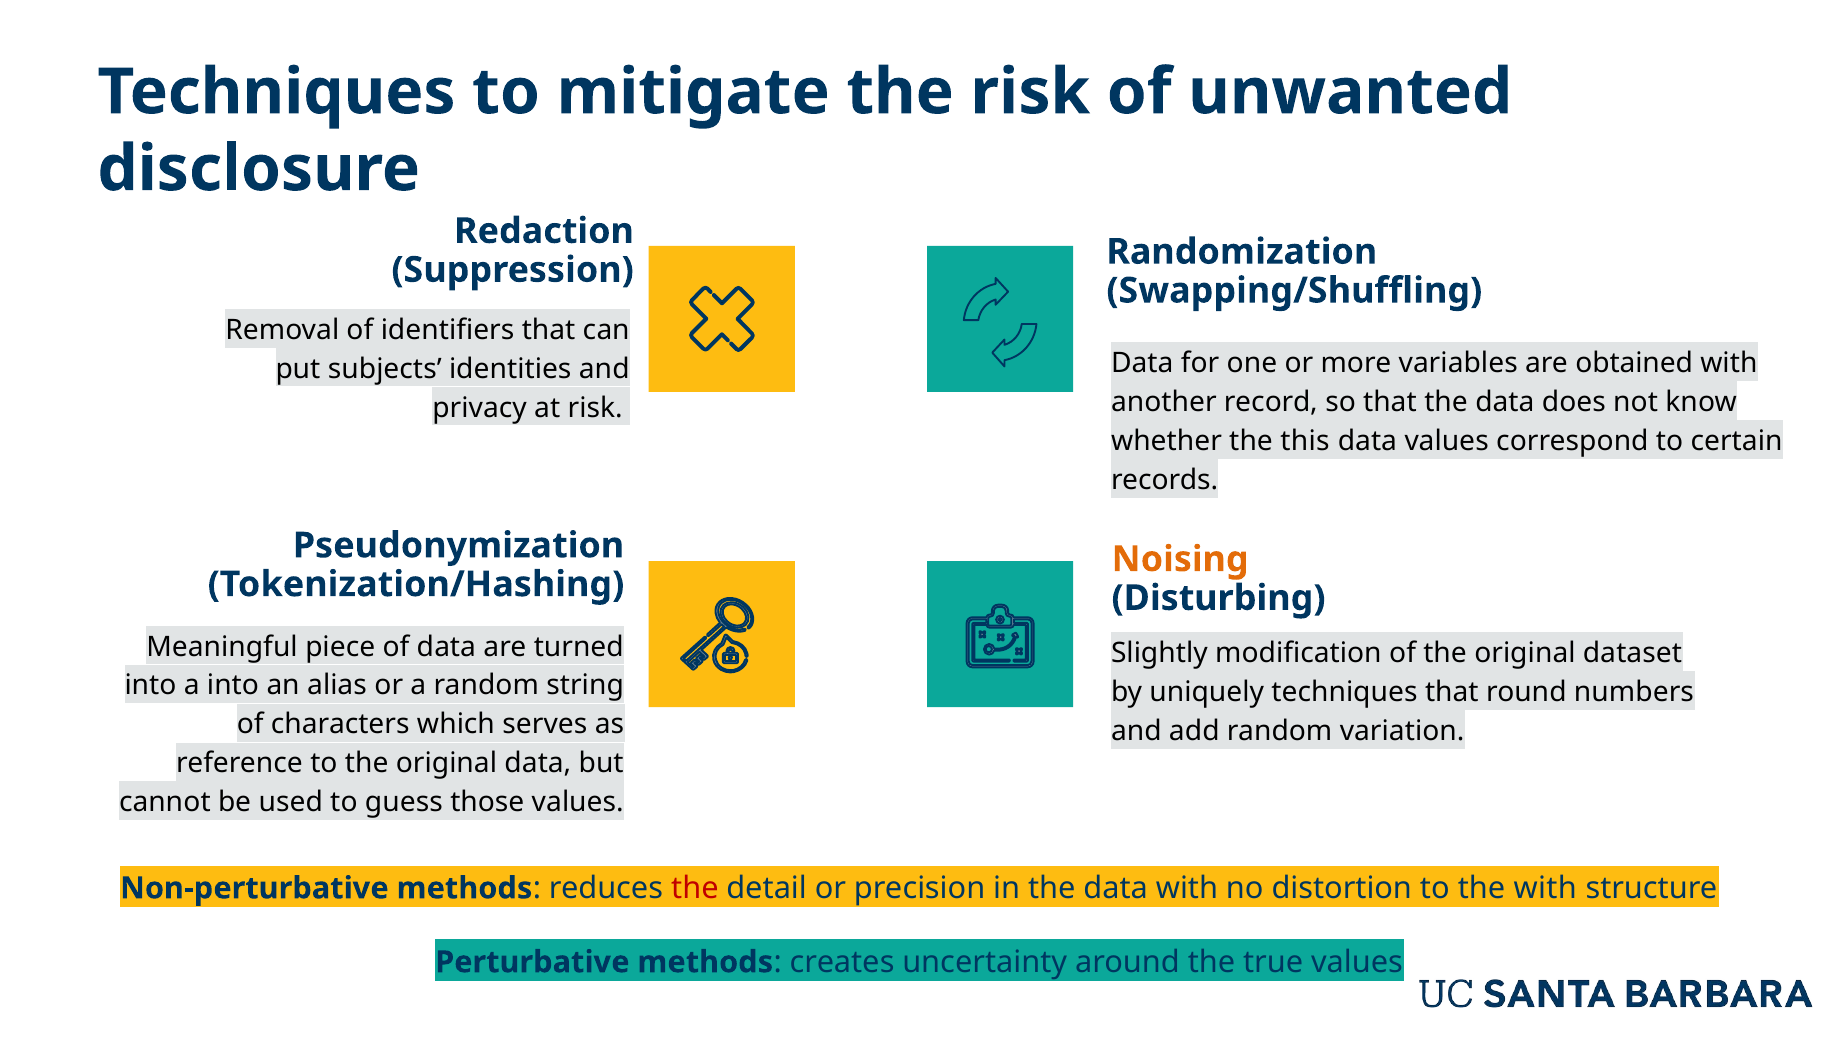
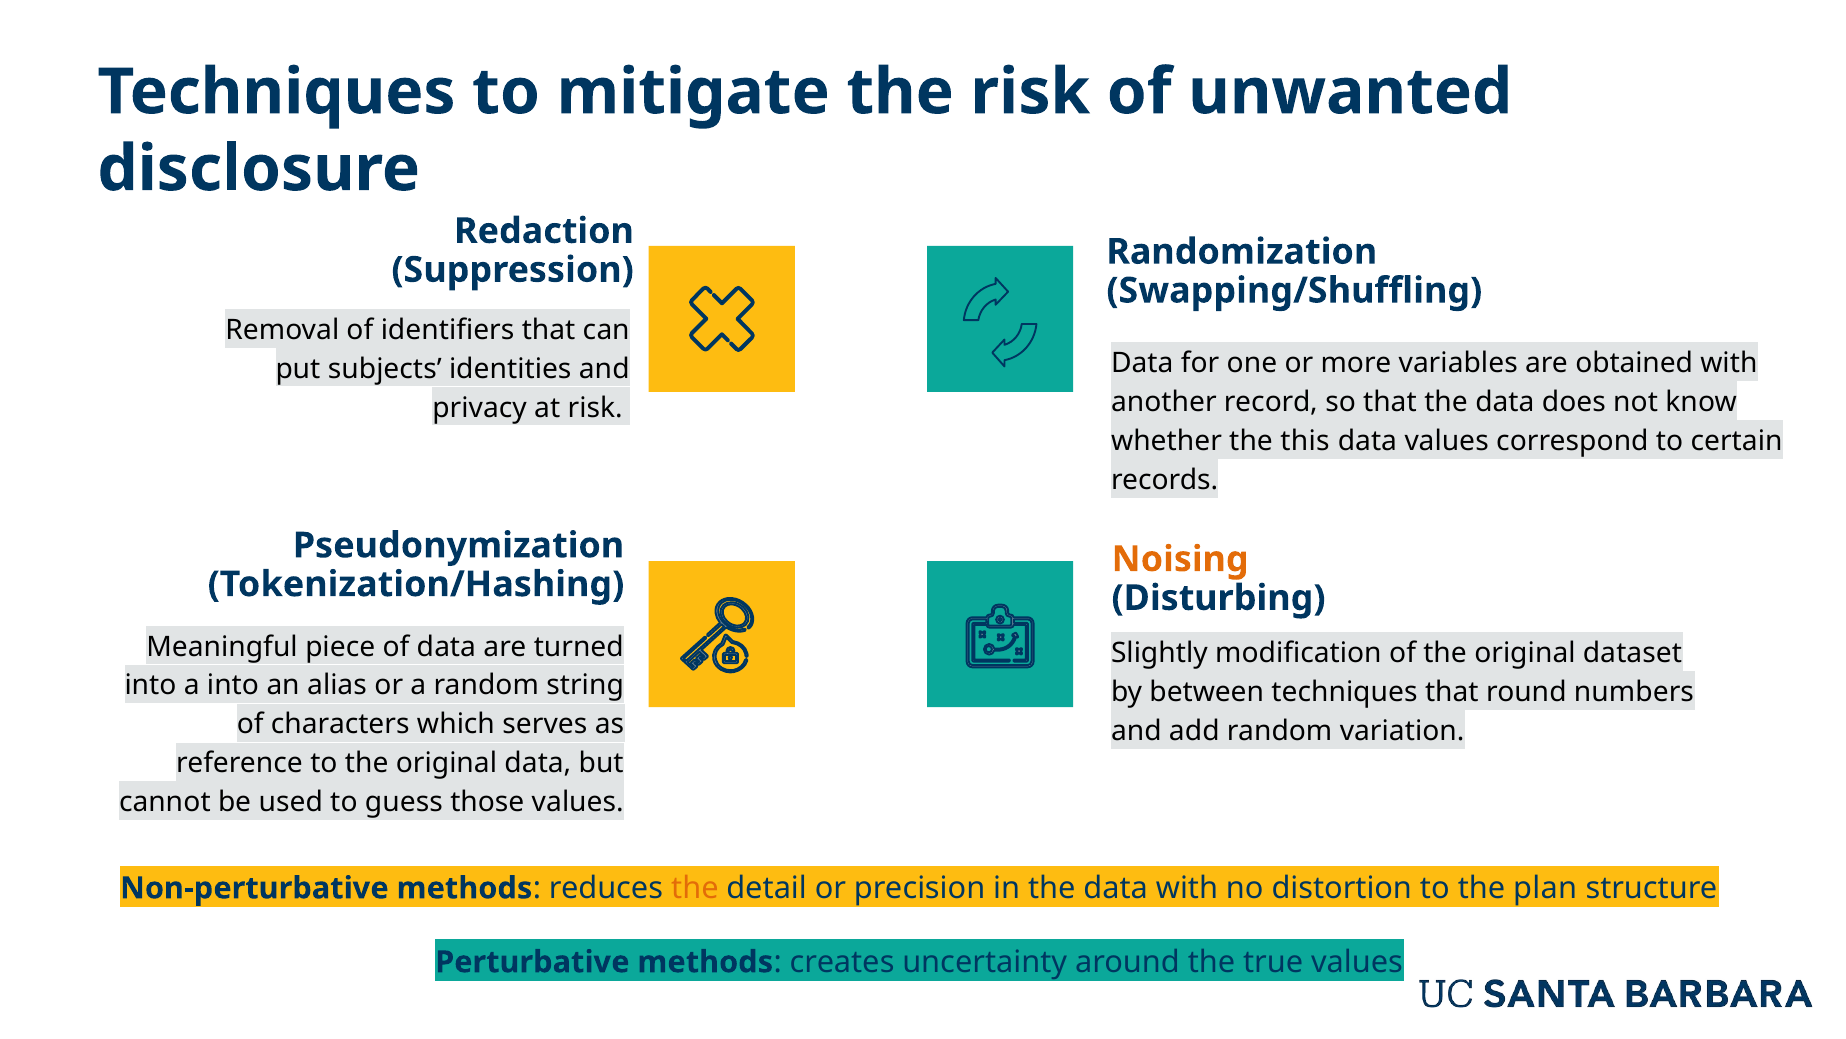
uniquely: uniquely -> between
the at (695, 888) colour: red -> orange
the with: with -> plan
